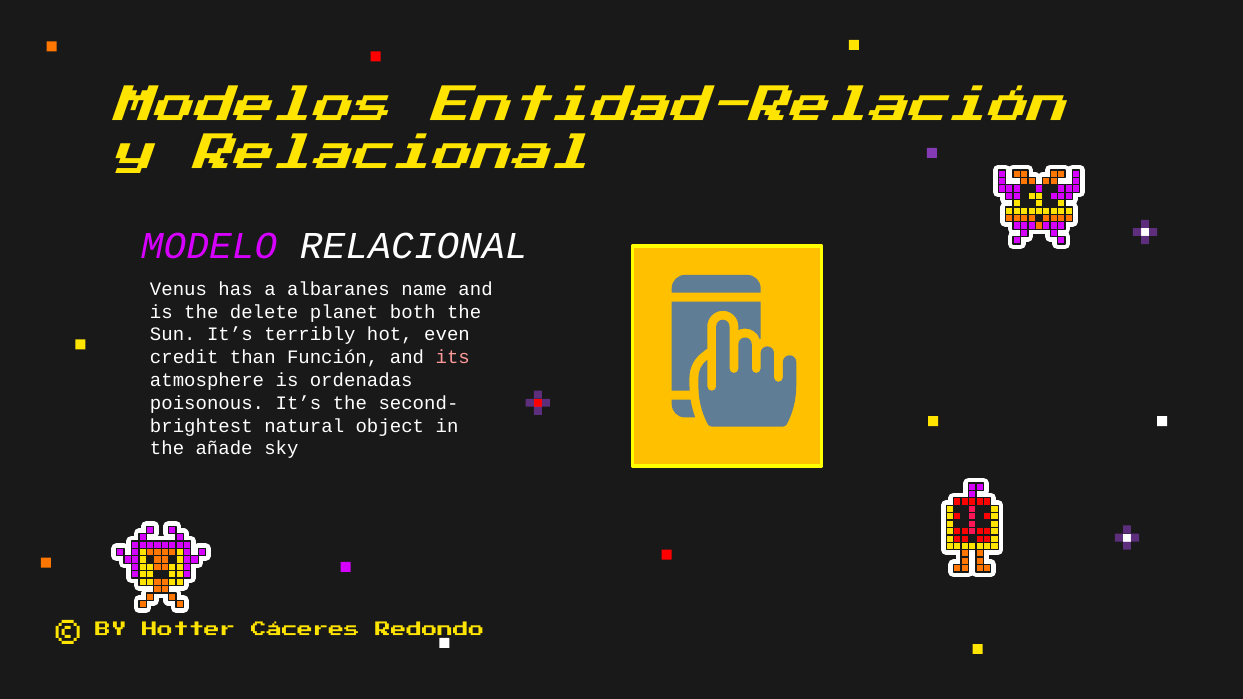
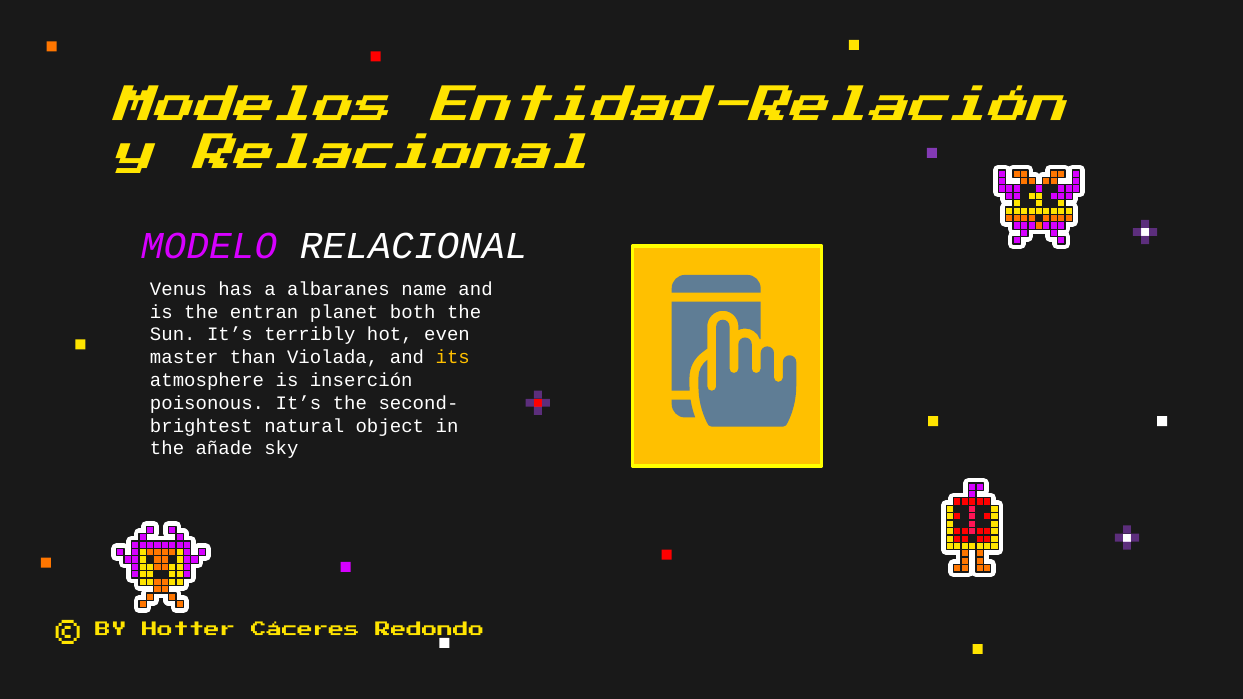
delete: delete -> entran
credit: credit -> master
Función: Función -> Violada
its colour: pink -> yellow
ordenadas: ordenadas -> inserción
